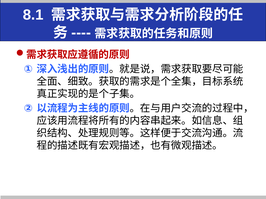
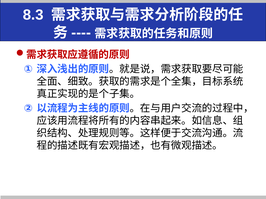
8.1: 8.1 -> 8.3
